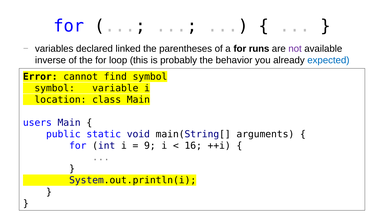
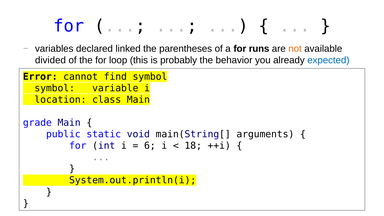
not colour: purple -> orange
inverse: inverse -> divided
users: users -> grade
9: 9 -> 6
16: 16 -> 18
